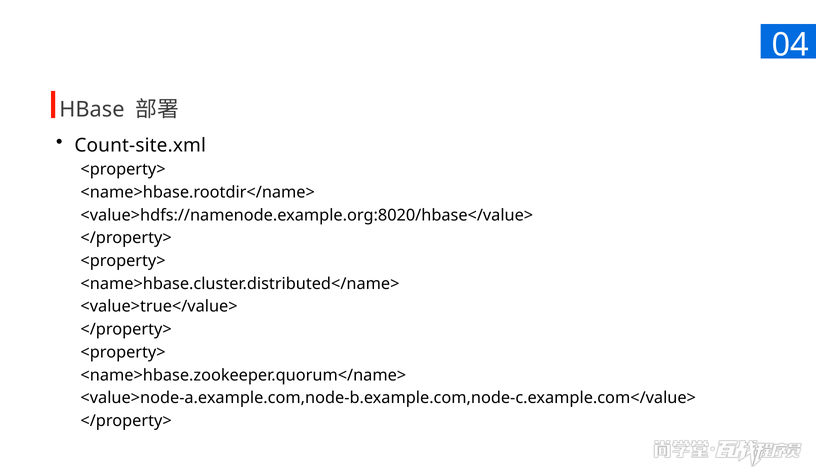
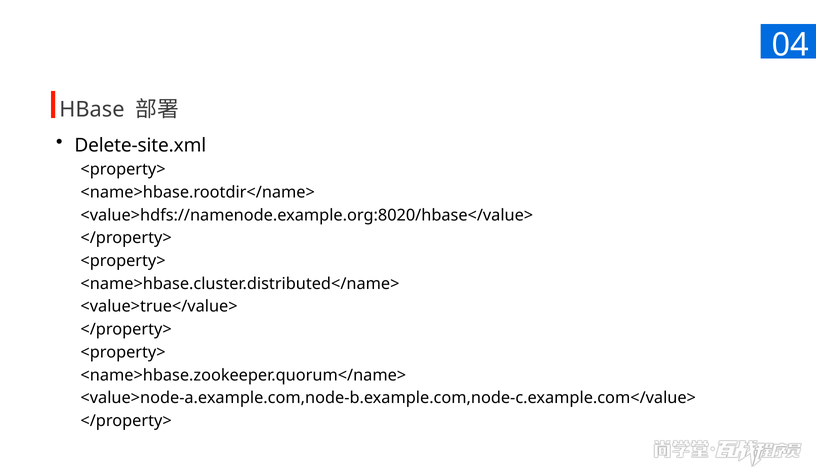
Count-site.xml: Count-site.xml -> Delete-site.xml
